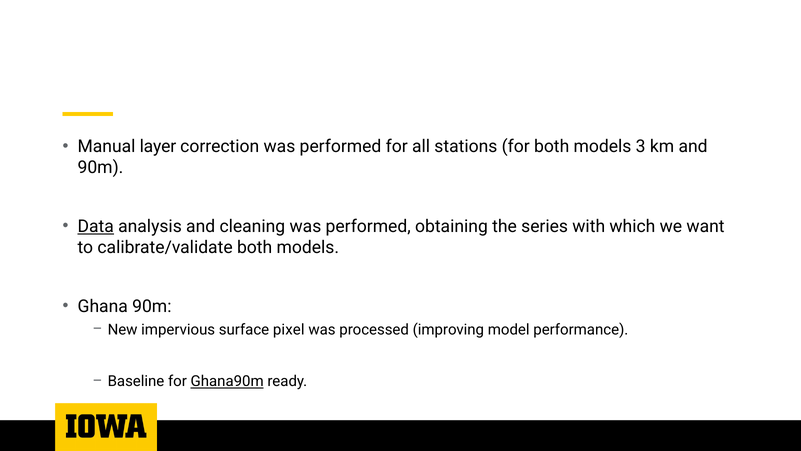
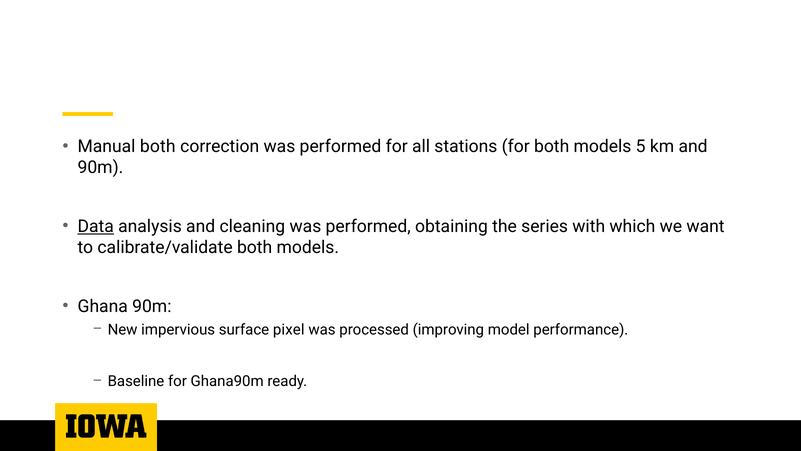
Manual layer: layer -> both
3: 3 -> 5
Ghana90m underline: present -> none
